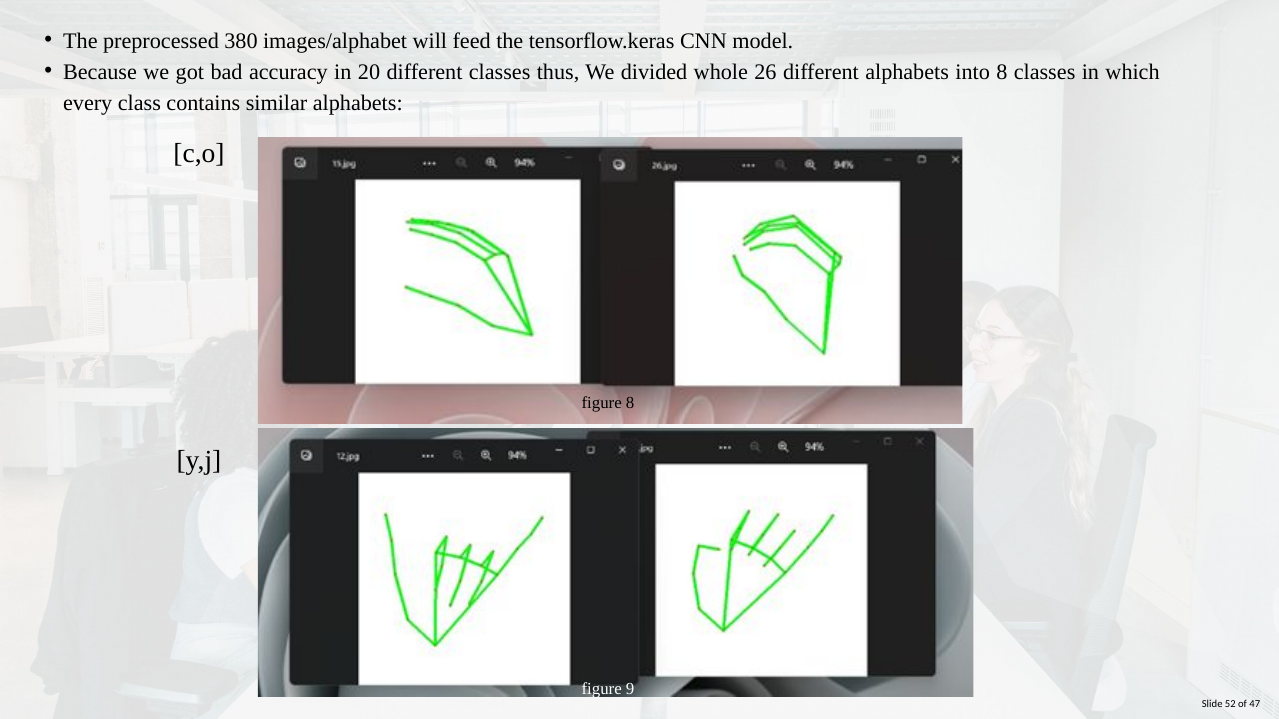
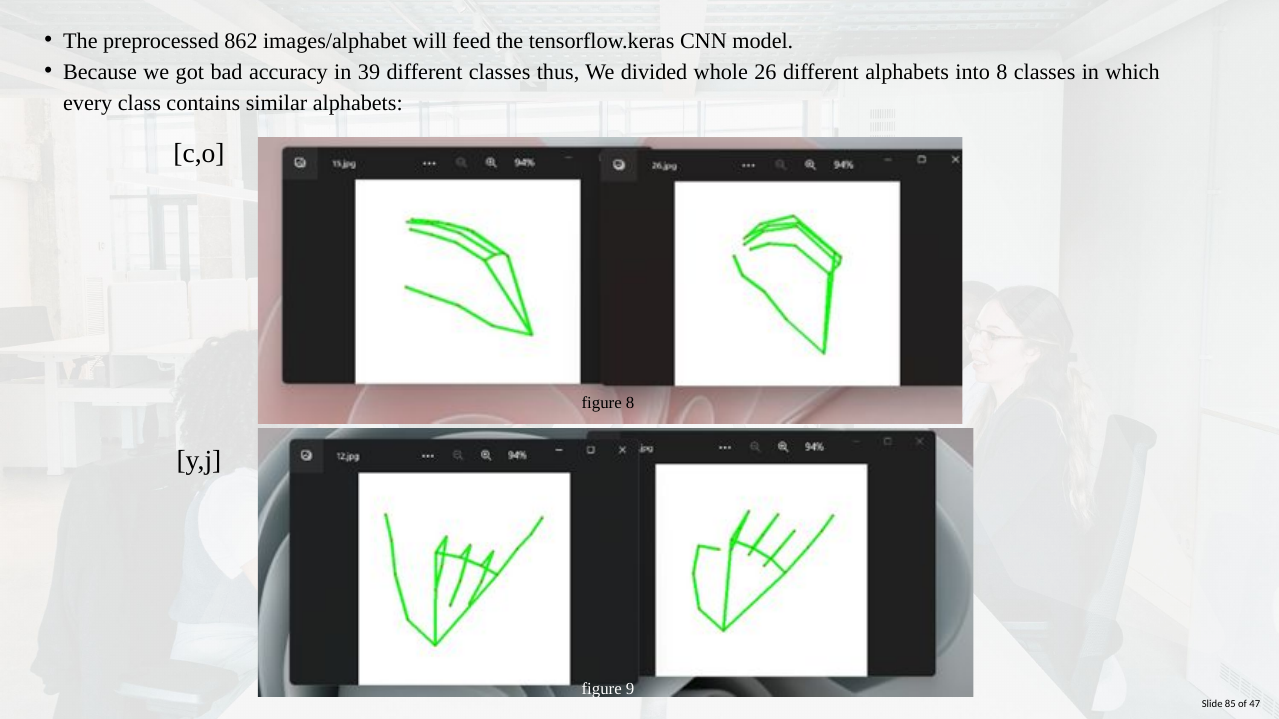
380: 380 -> 862
20: 20 -> 39
52: 52 -> 85
